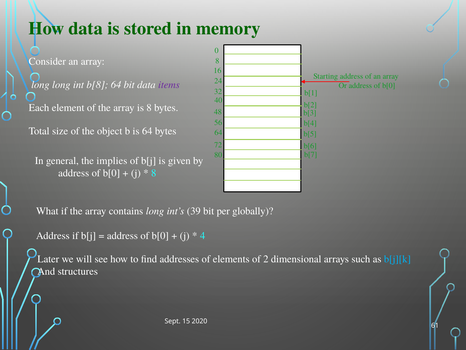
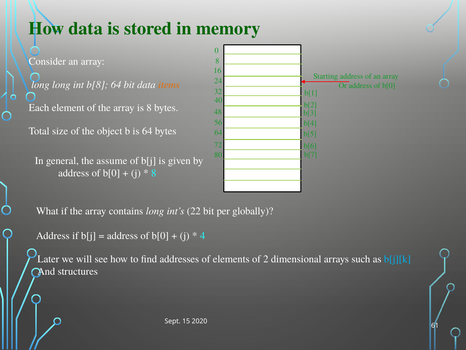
items colour: purple -> orange
implies: implies -> assume
39: 39 -> 22
